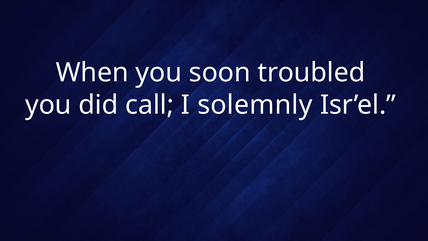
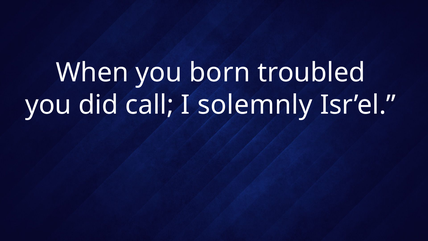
soon: soon -> born
